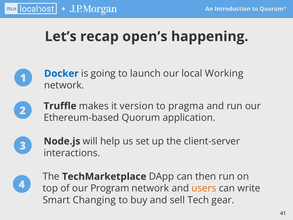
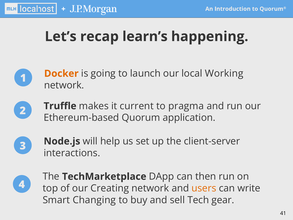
open’s: open’s -> learn’s
Docker colour: blue -> orange
version: version -> current
Program: Program -> Creating
